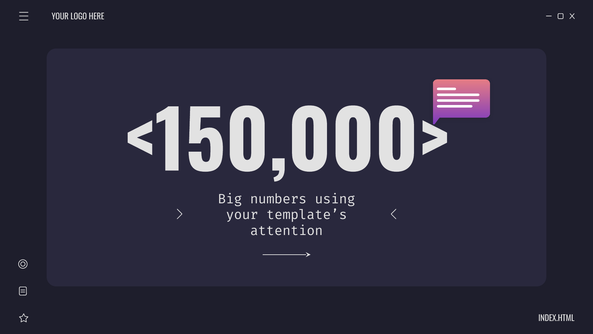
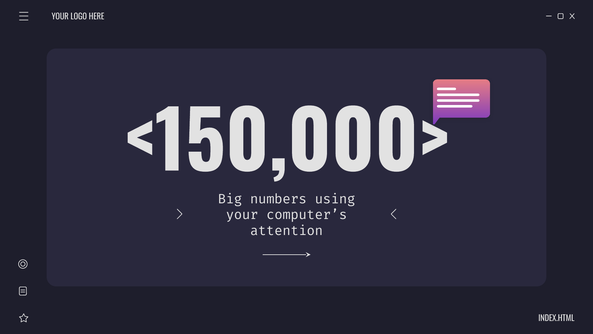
template’s: template’s -> computer’s
